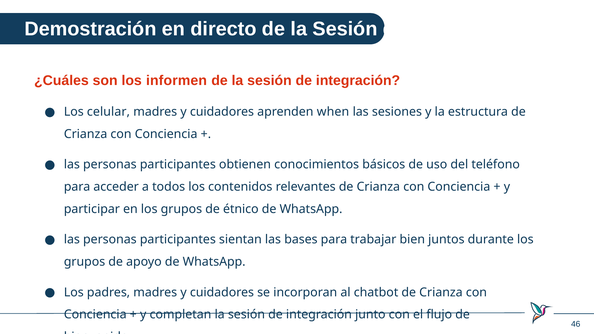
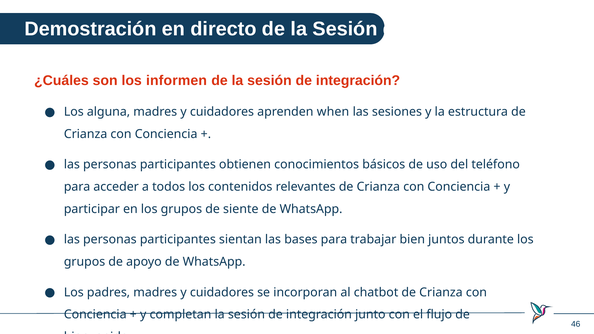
celular: celular -> alguna
étnico: étnico -> siente
